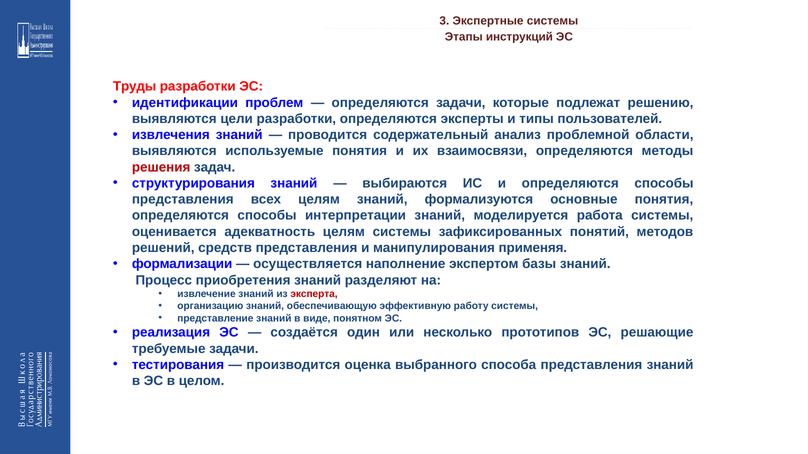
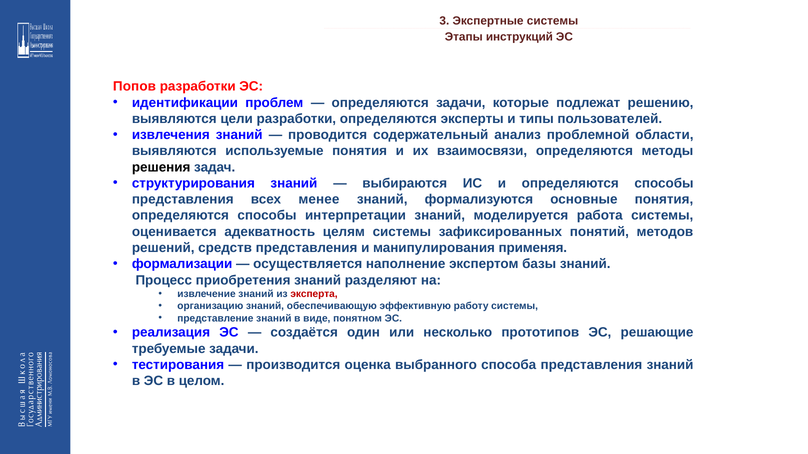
Труды: Труды -> Попов
решения colour: red -> black
всех целям: целям -> менее
